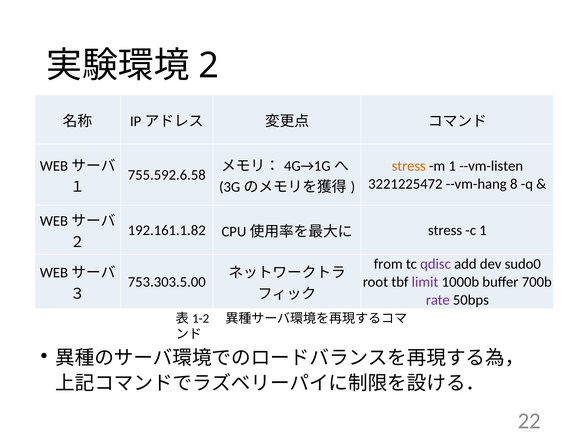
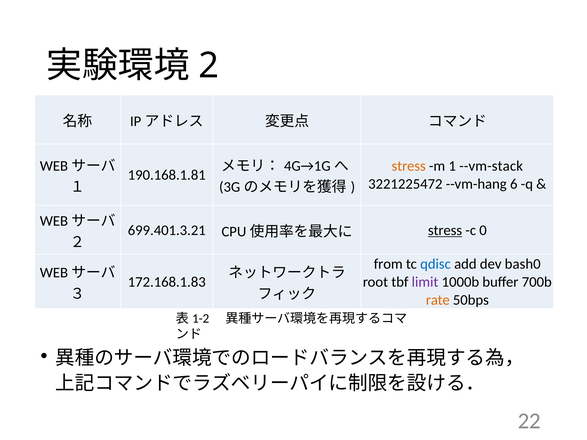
--vm-listen: --vm-listen -> --vm-stack
755.592.6.58: 755.592.6.58 -> 190.168.1.81
8: 8 -> 6
192.161.1.82: 192.161.1.82 -> 699.401.3.21
stress at (445, 230) underline: none -> present
c 1: 1 -> 0
qdisc colour: purple -> blue
sudo0: sudo0 -> bash0
753.303.5.00: 753.303.5.00 -> 172.168.1.83
rate colour: purple -> orange
